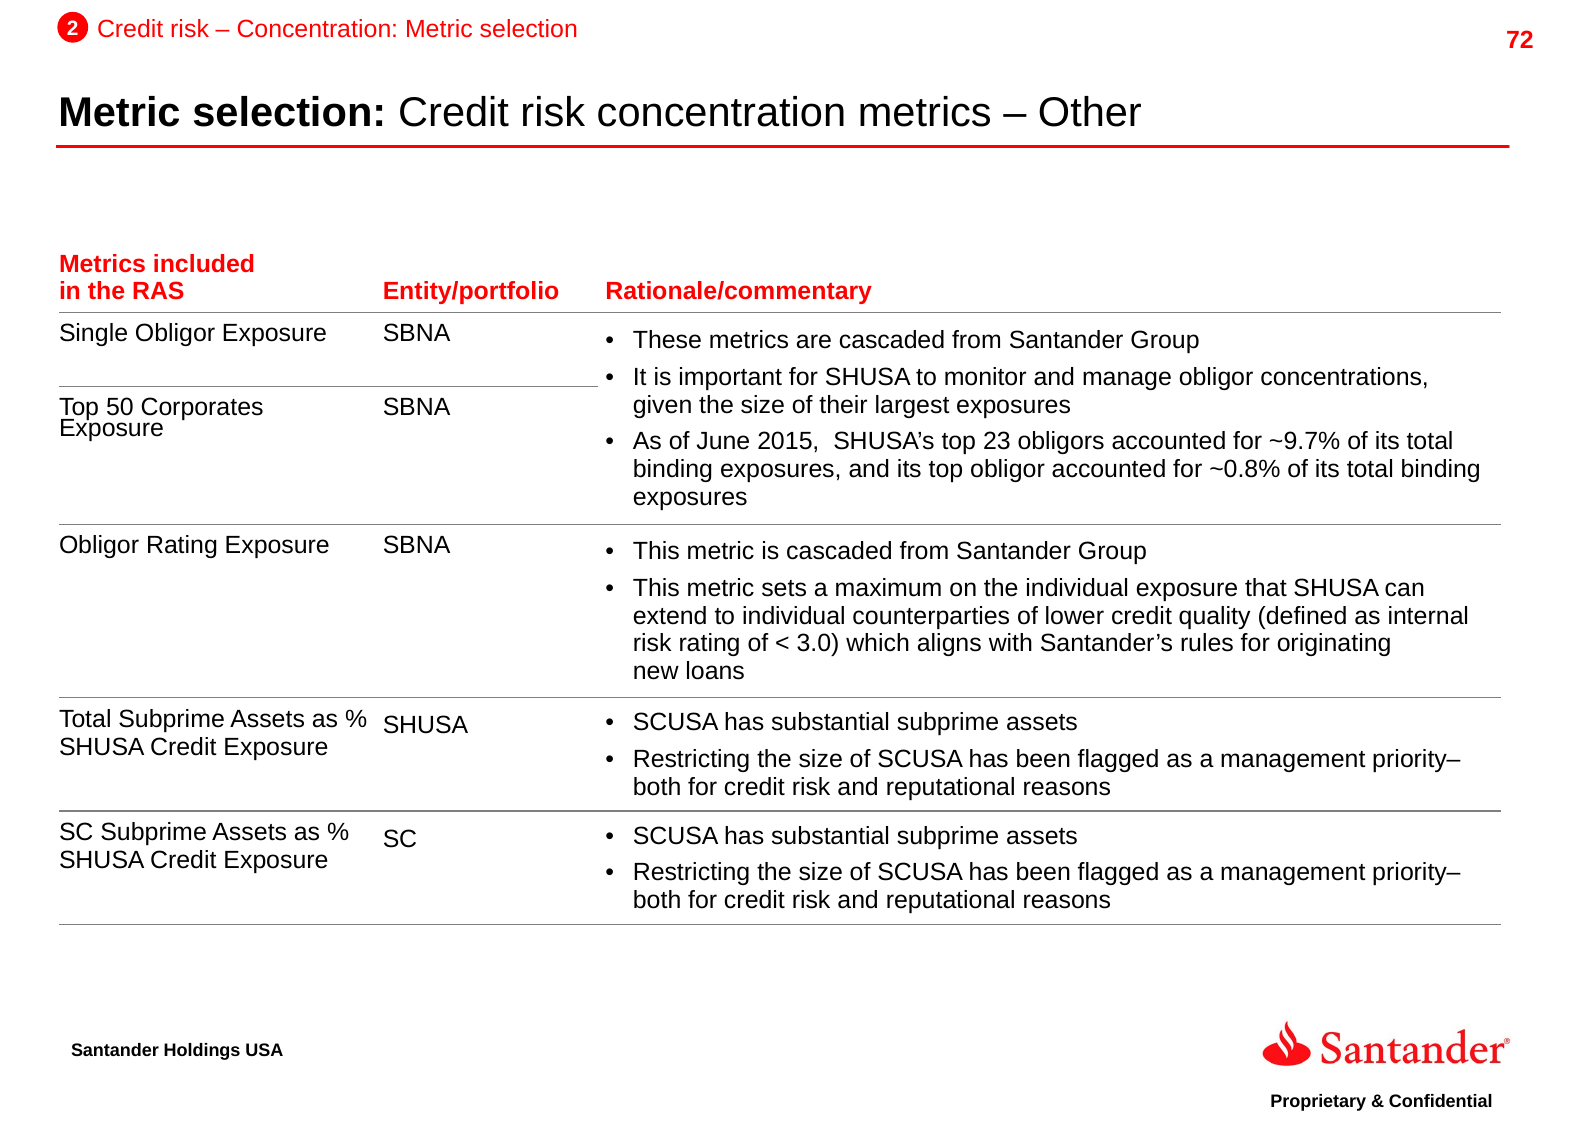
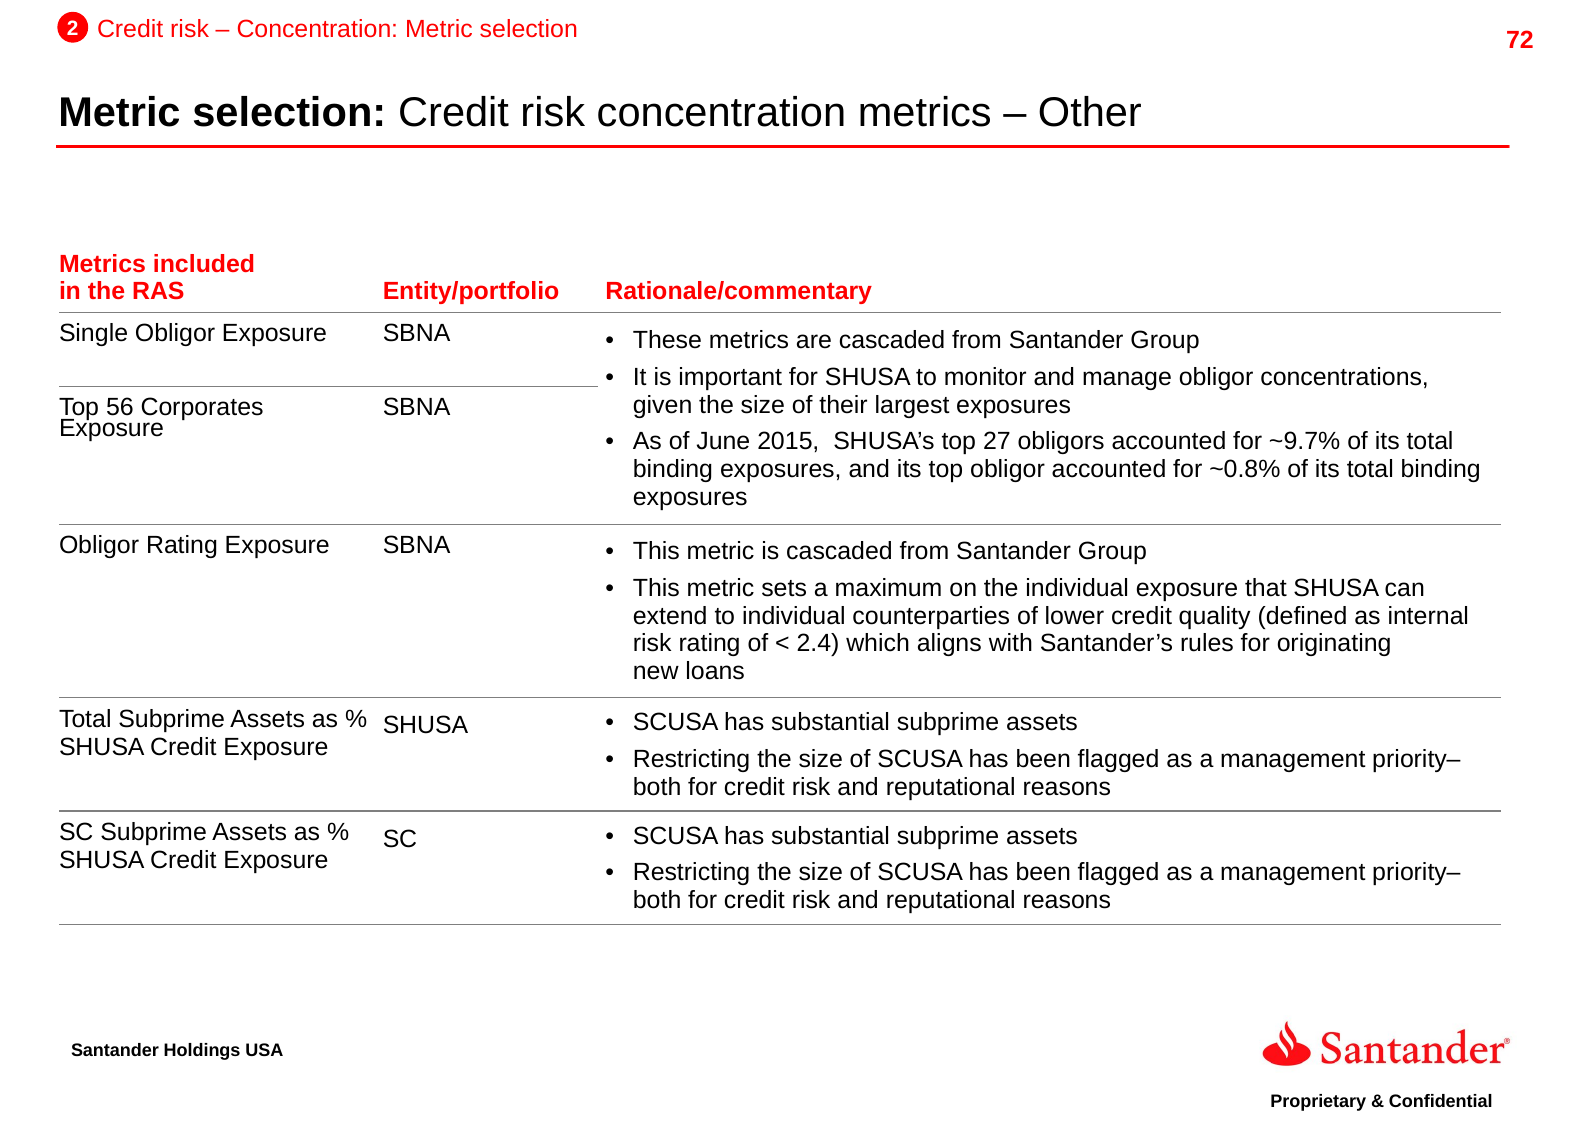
50: 50 -> 56
23: 23 -> 27
3.0: 3.0 -> 2.4
